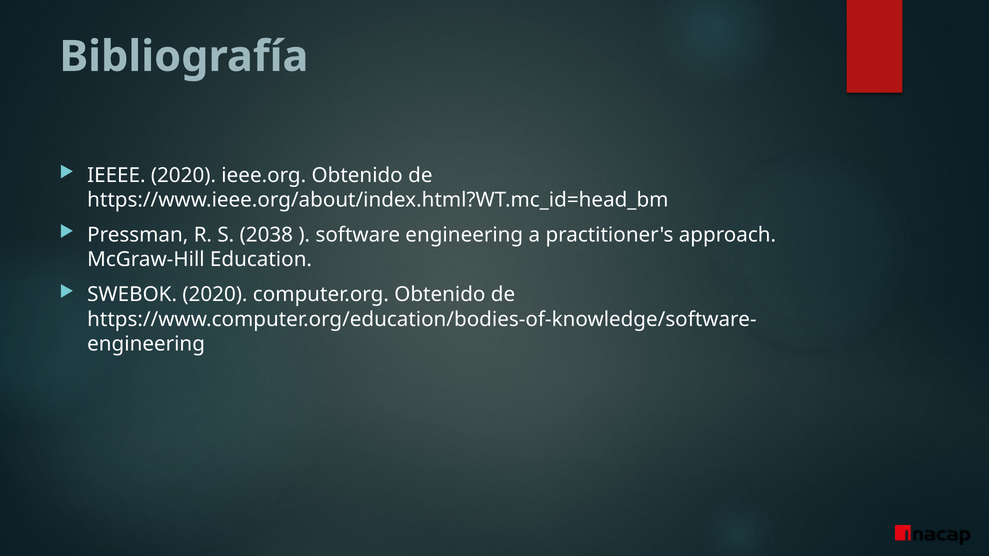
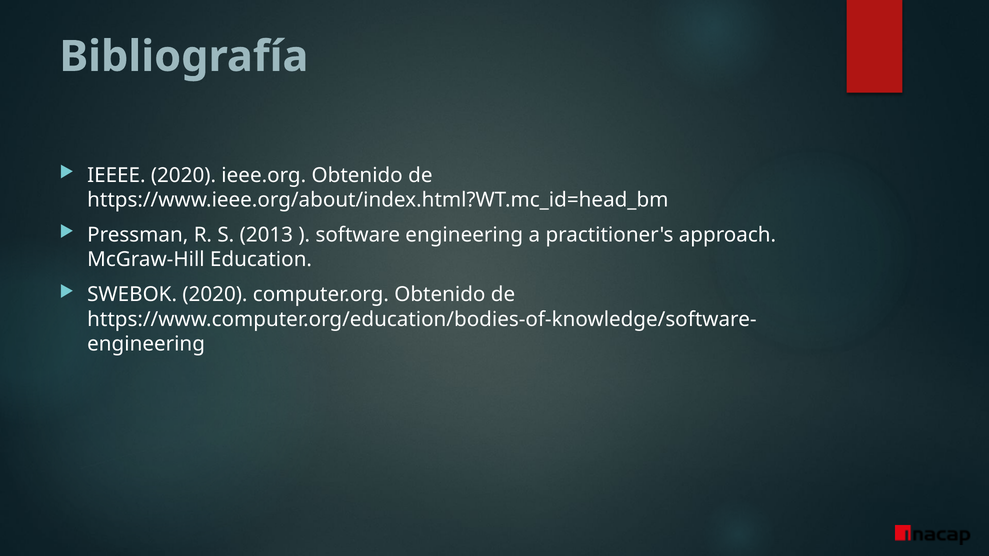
2038: 2038 -> 2013
